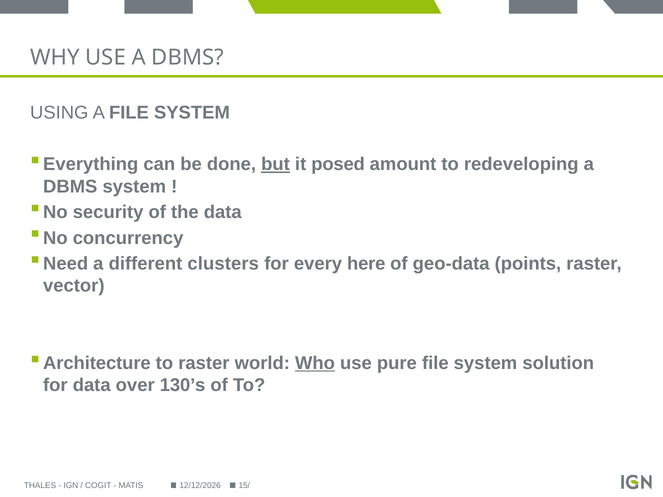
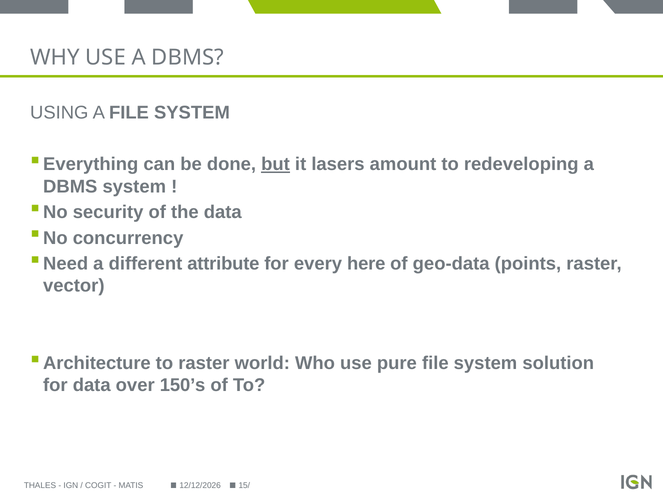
posed: posed -> lasers
clusters: clusters -> attribute
Who underline: present -> none
130’s: 130’s -> 150’s
